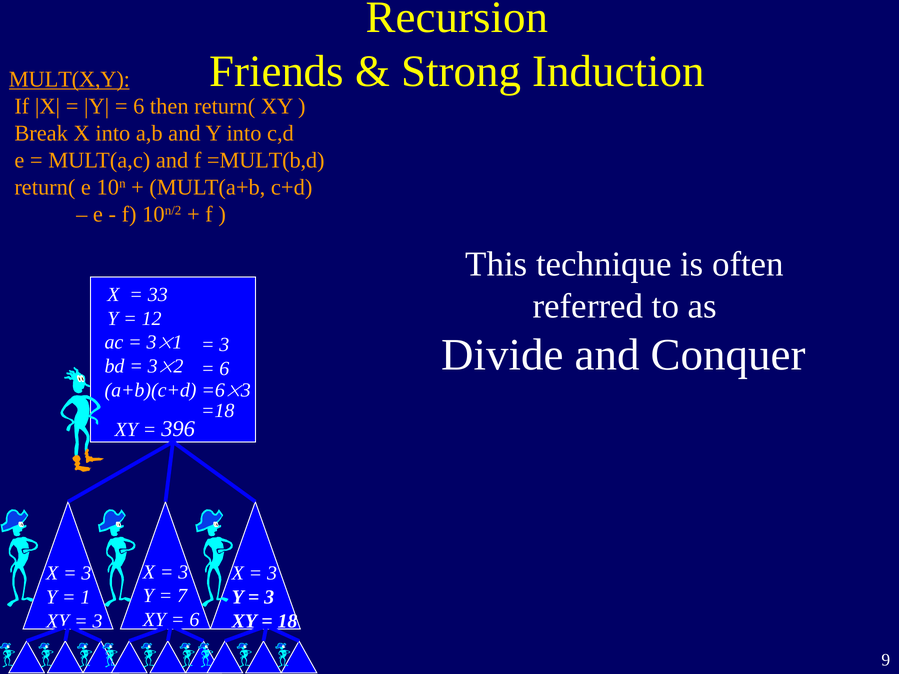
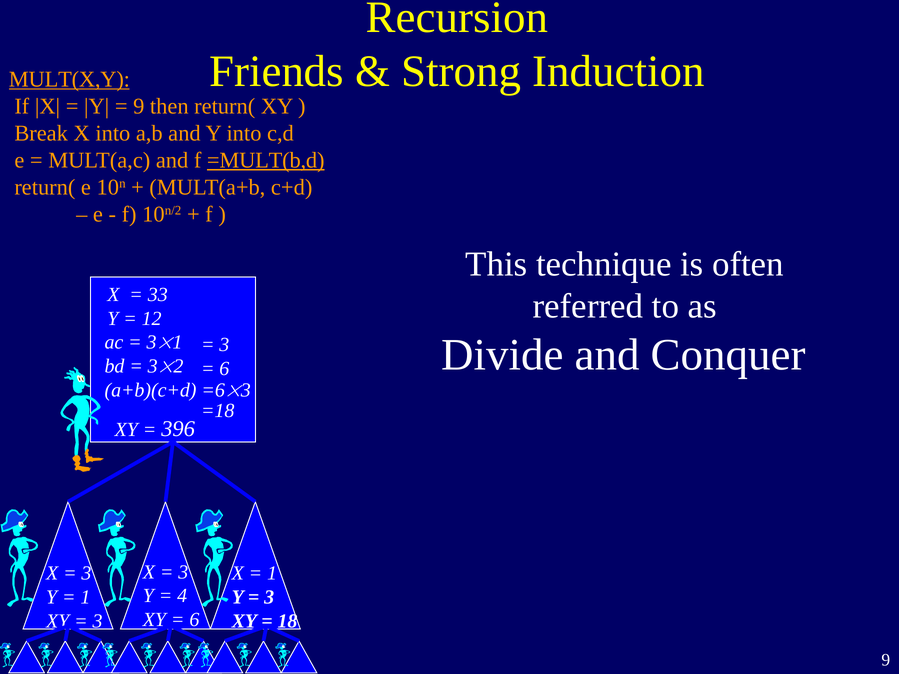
6 at (139, 106): 6 -> 9
=MULT(b,d underline: none -> present
3 at (272, 573): 3 -> 1
7: 7 -> 4
